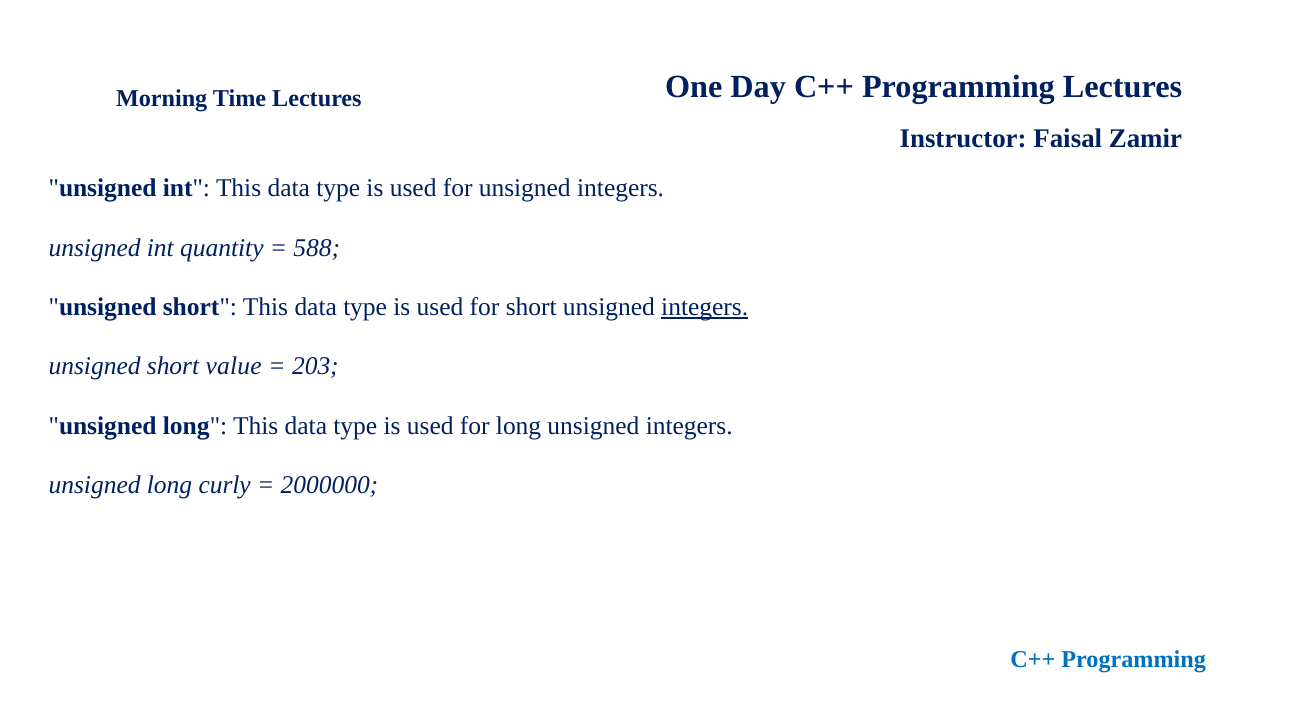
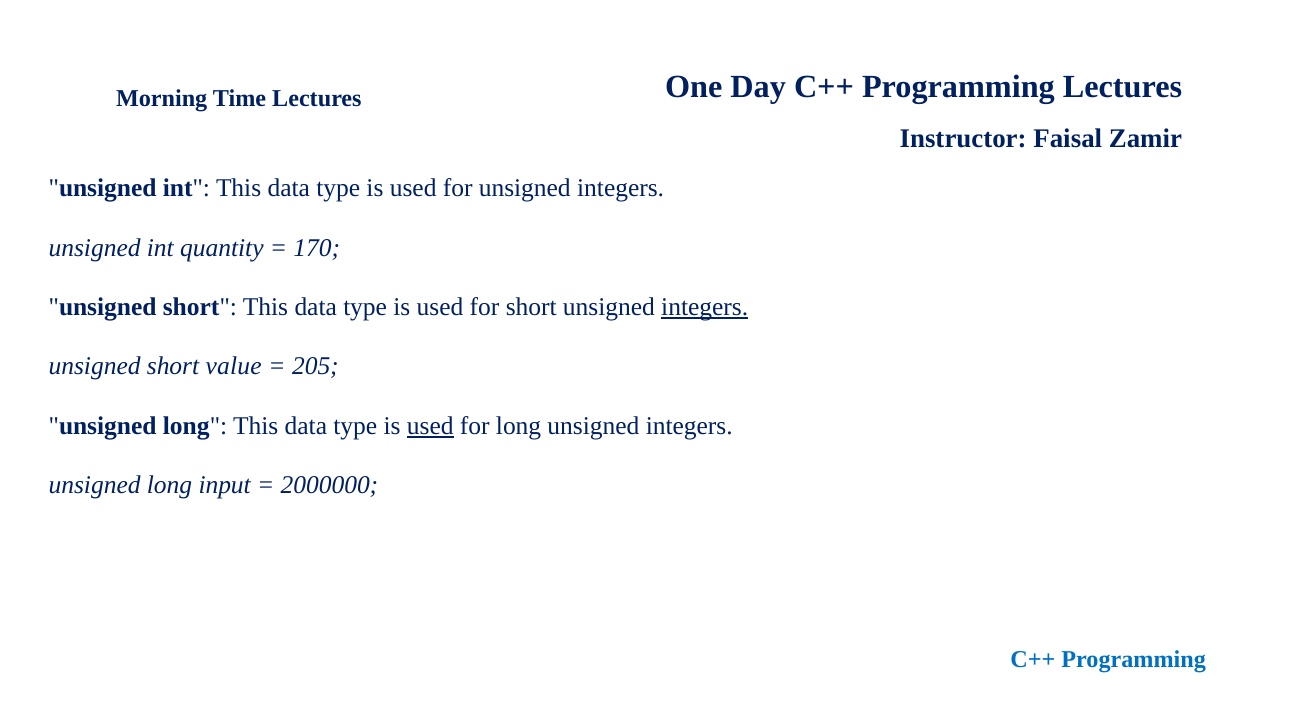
588: 588 -> 170
203: 203 -> 205
used at (430, 426) underline: none -> present
curly: curly -> input
